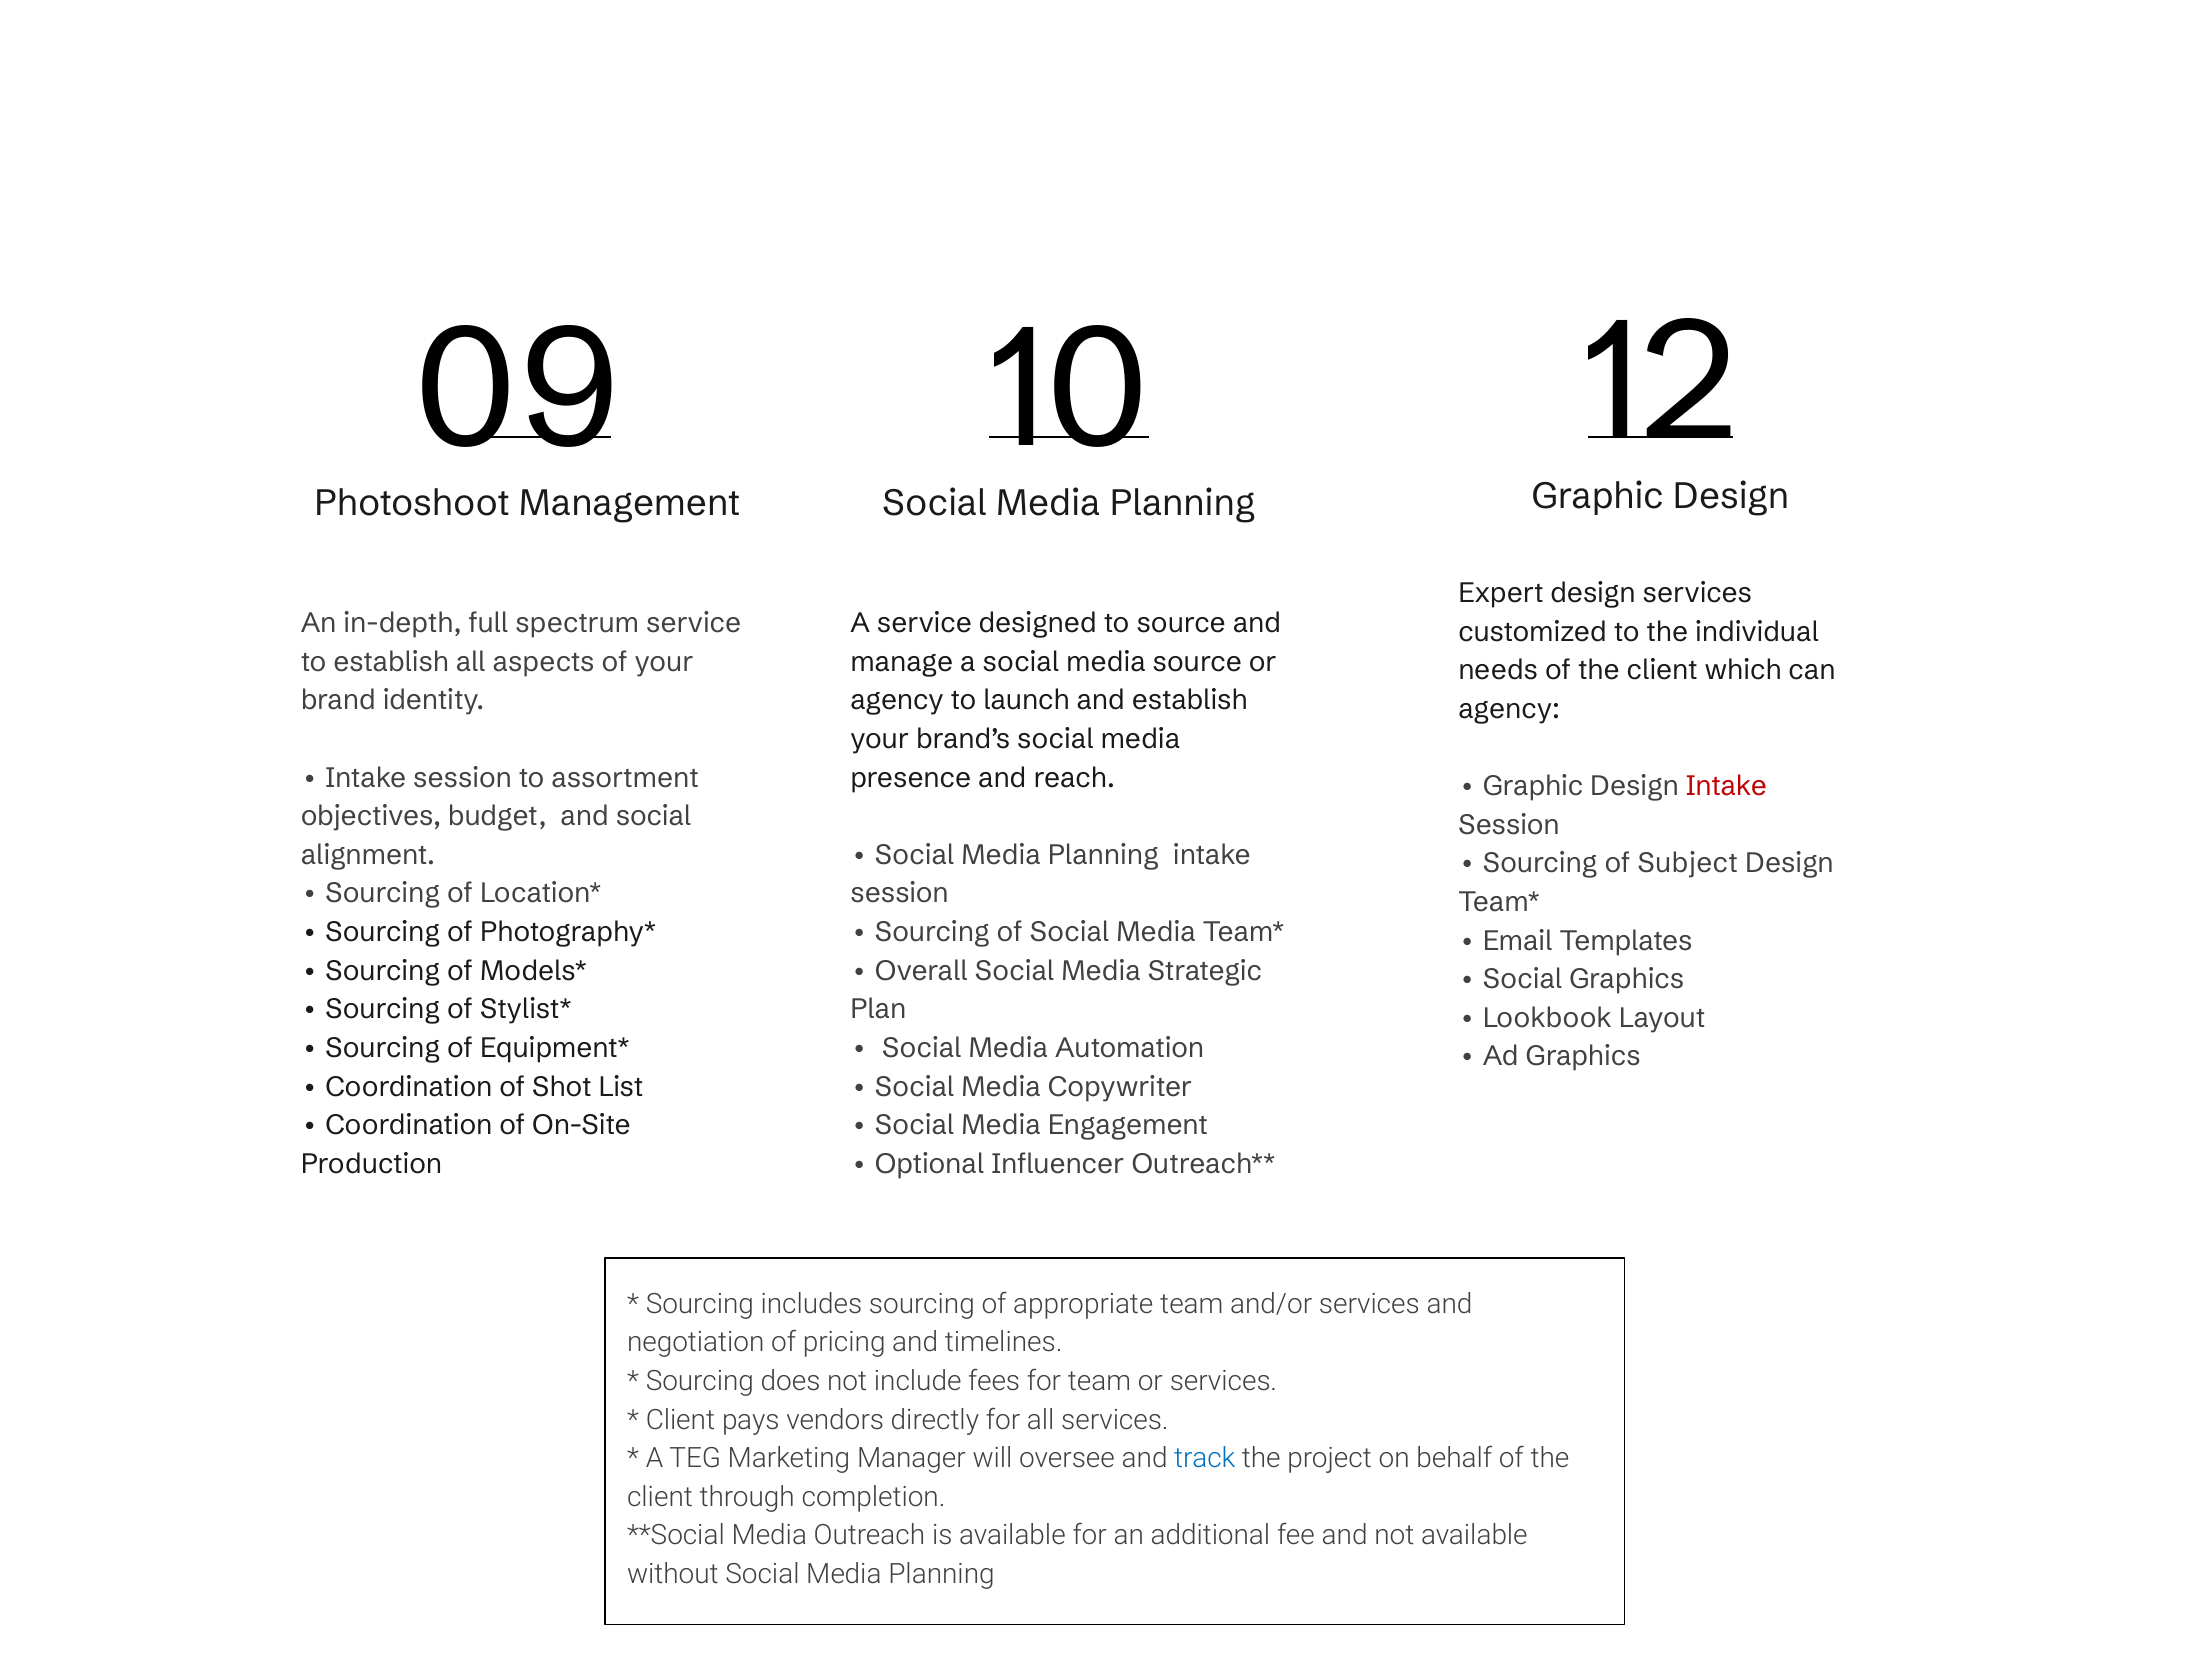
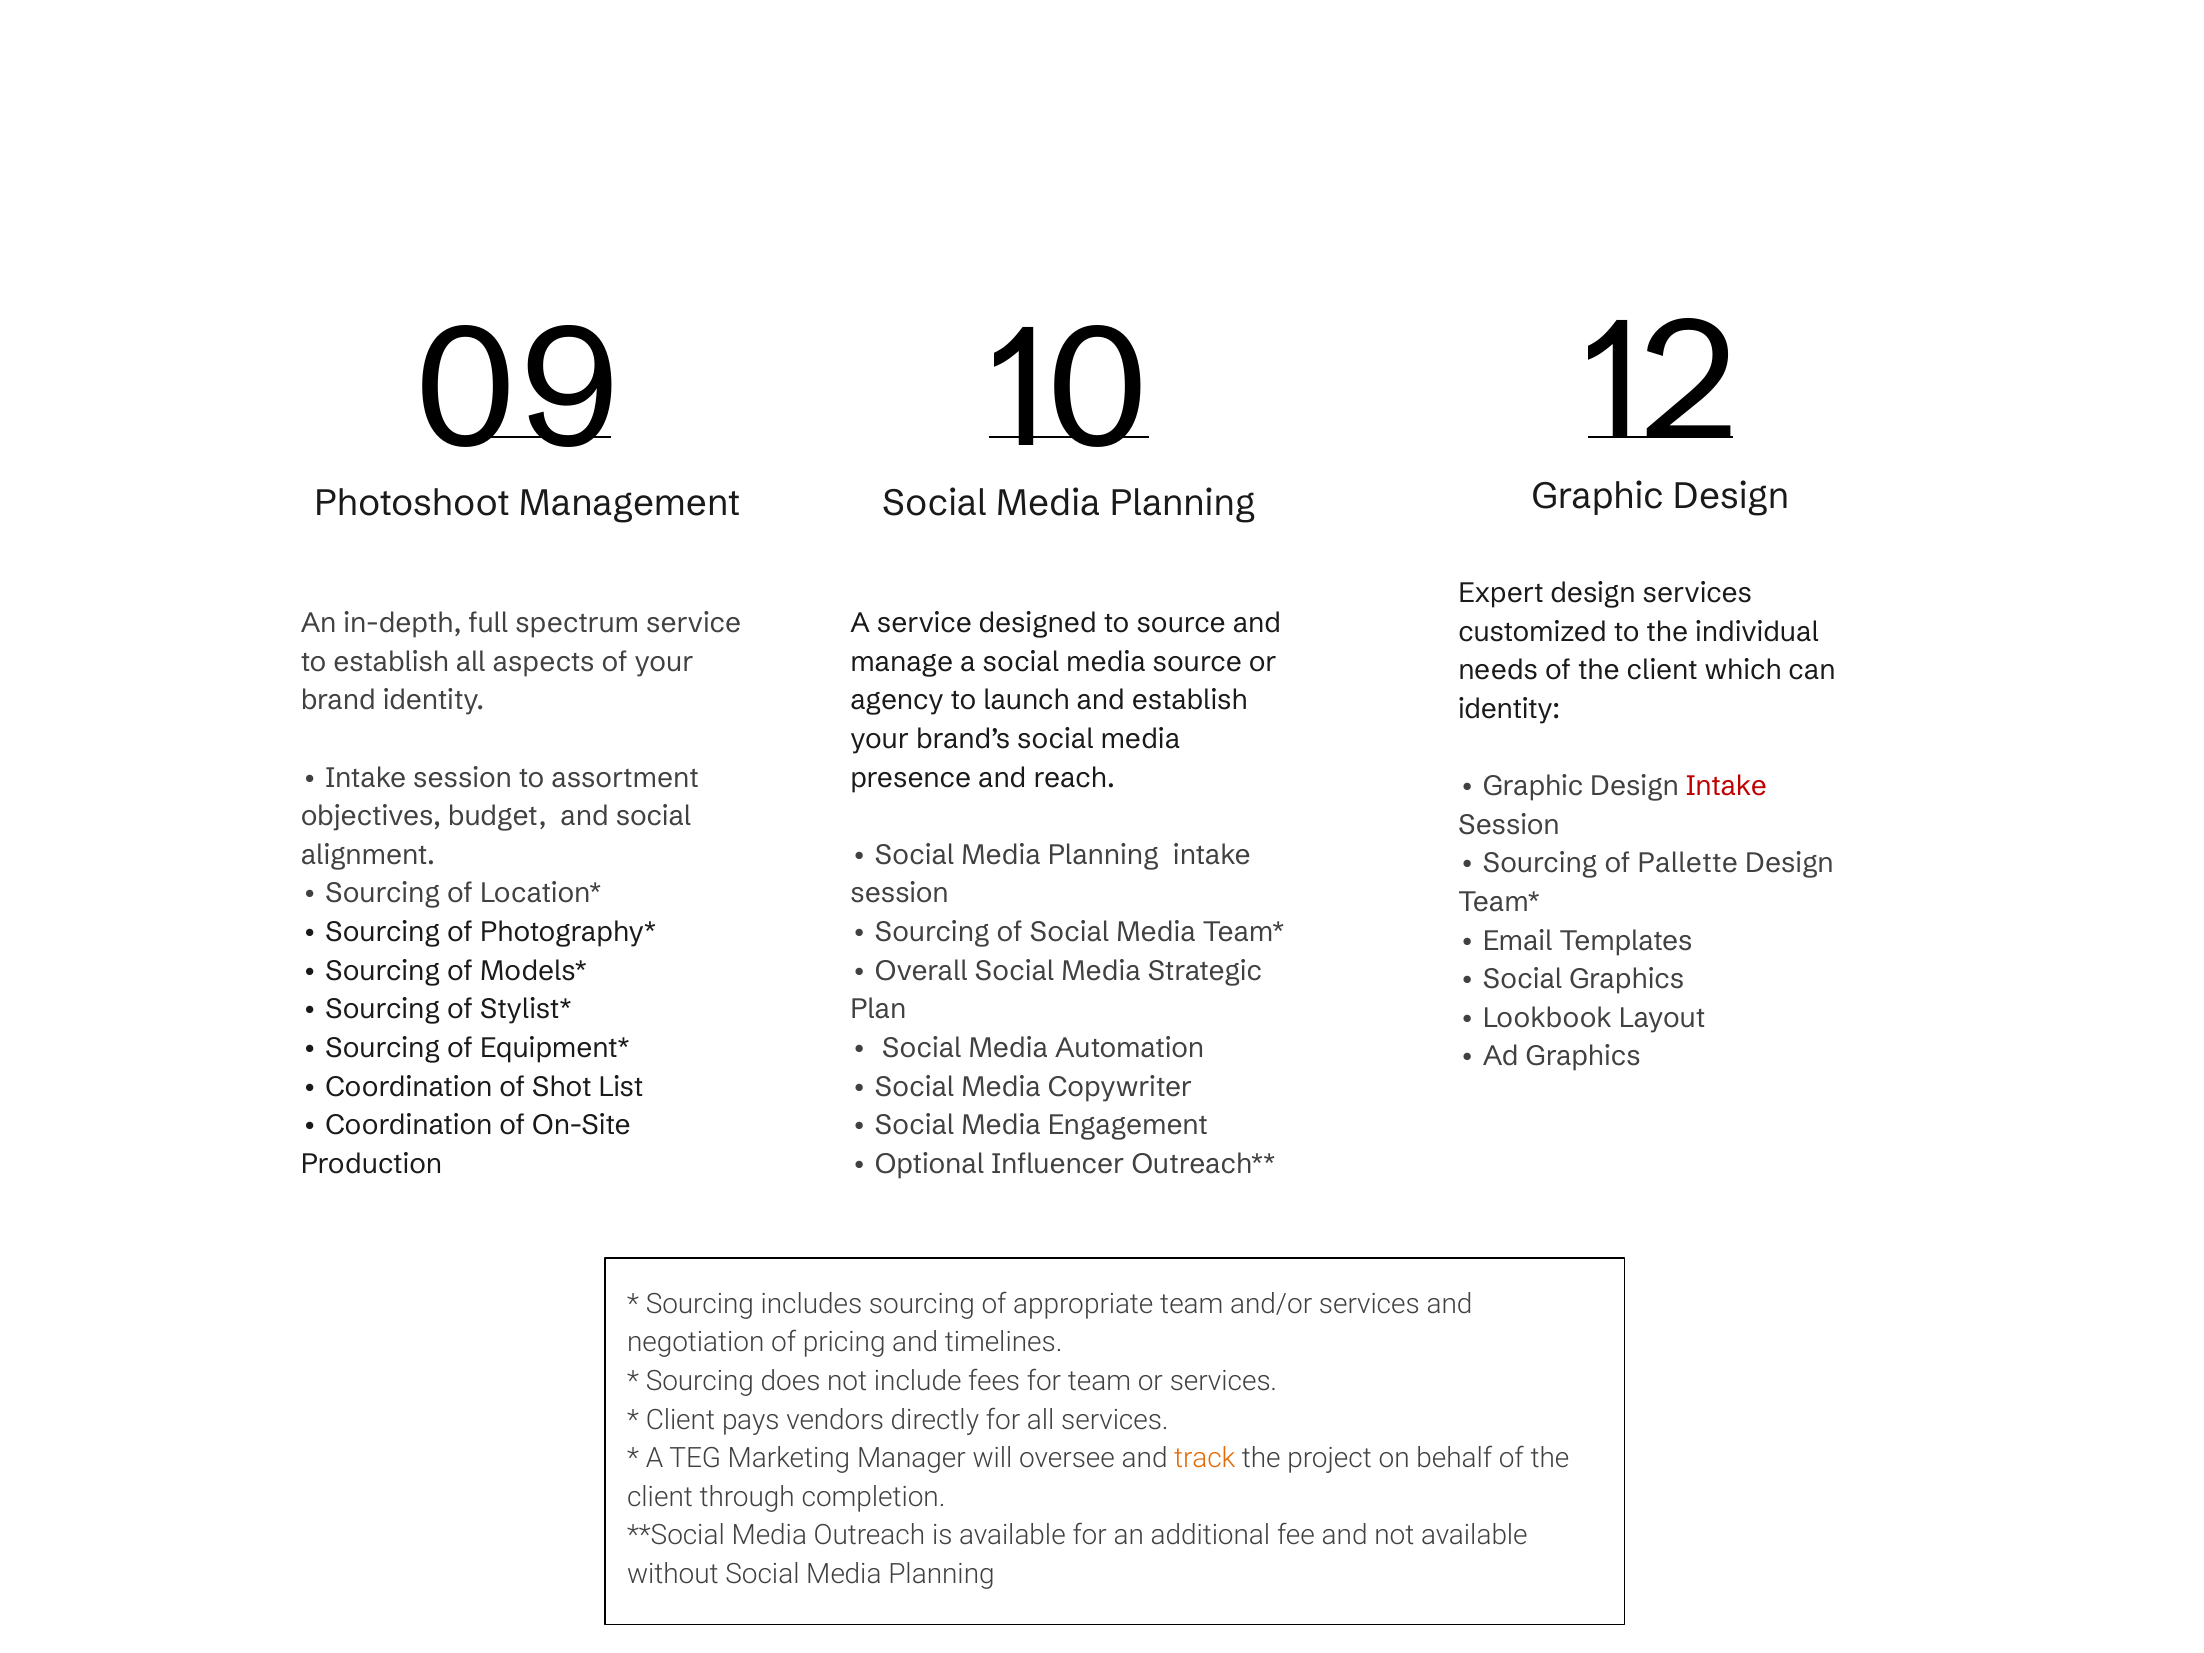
agency at (1509, 709): agency -> identity
Subject: Subject -> Pallette
track colour: blue -> orange
